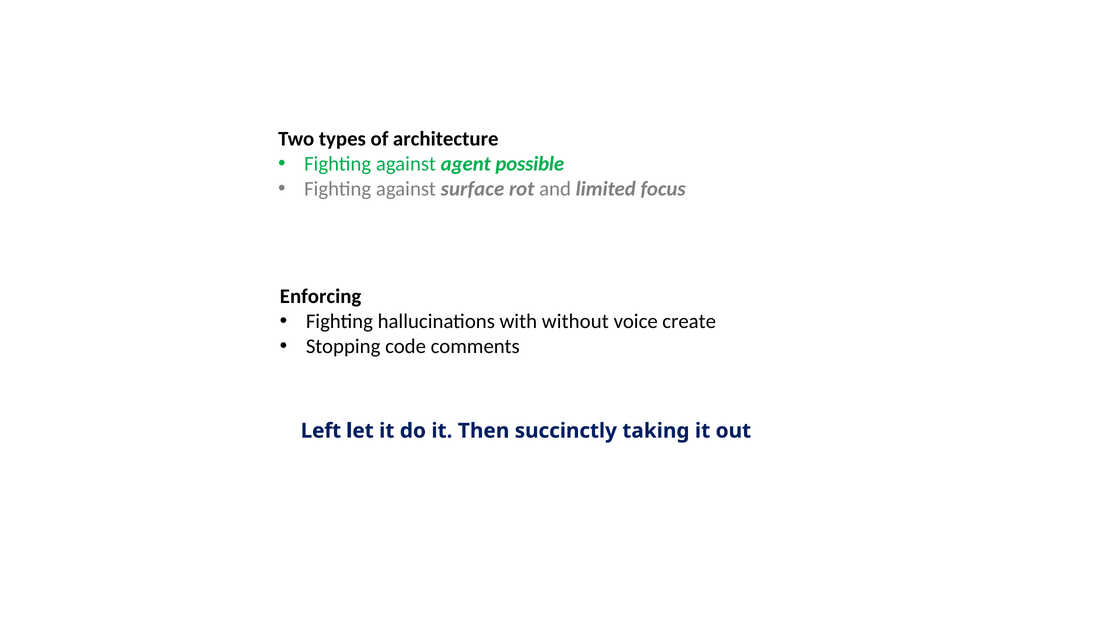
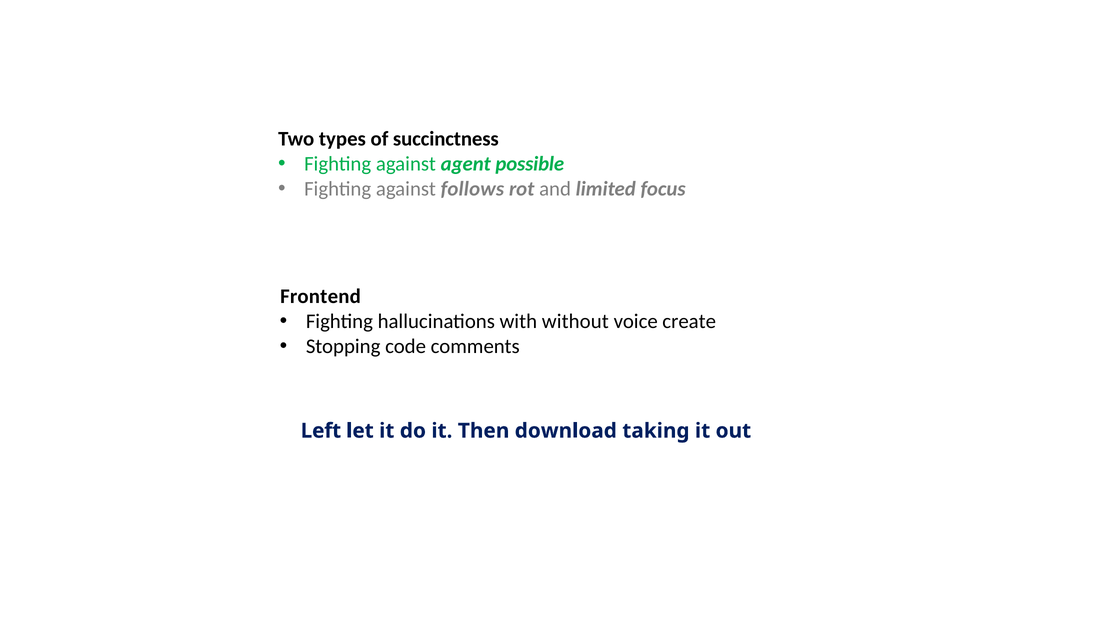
architecture: architecture -> succinctness
surface: surface -> follows
Enforcing: Enforcing -> Frontend
succinctly: succinctly -> download
